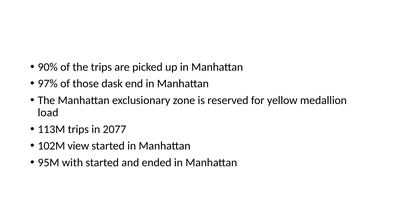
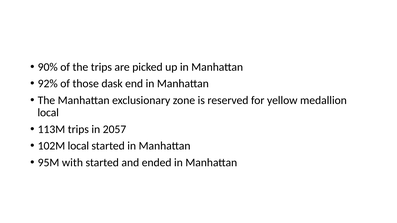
97%: 97% -> 92%
load at (48, 113): load -> local
2077: 2077 -> 2057
102M view: view -> local
